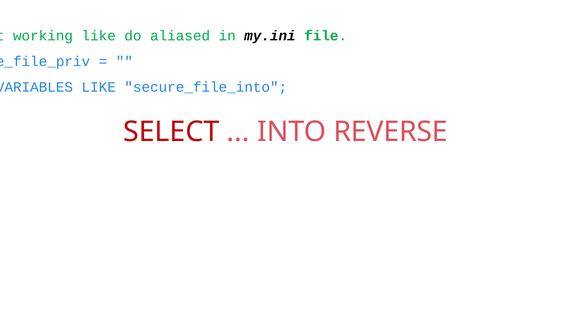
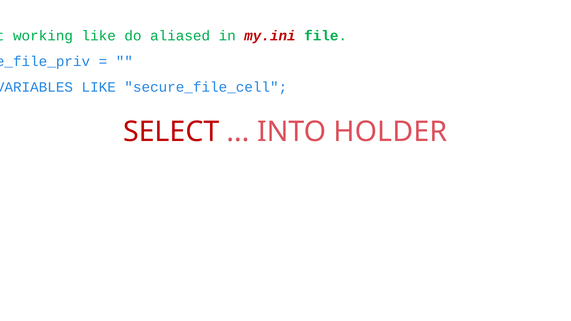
my.ini colour: black -> red
secure_file_into: secure_file_into -> secure_file_cell
REVERSE: REVERSE -> HOLDER
